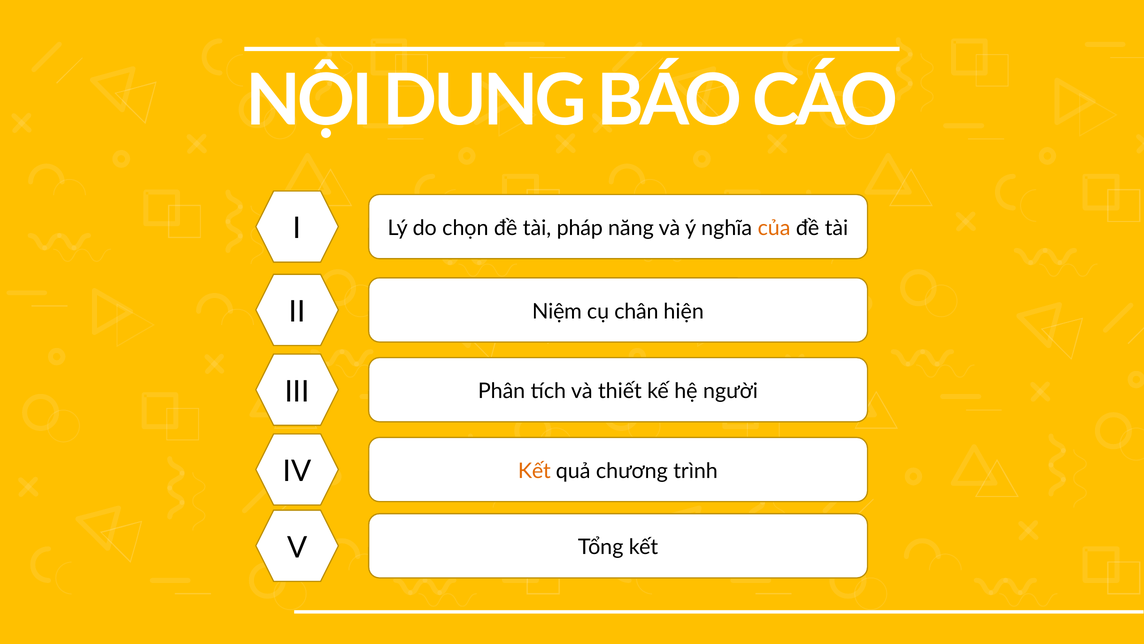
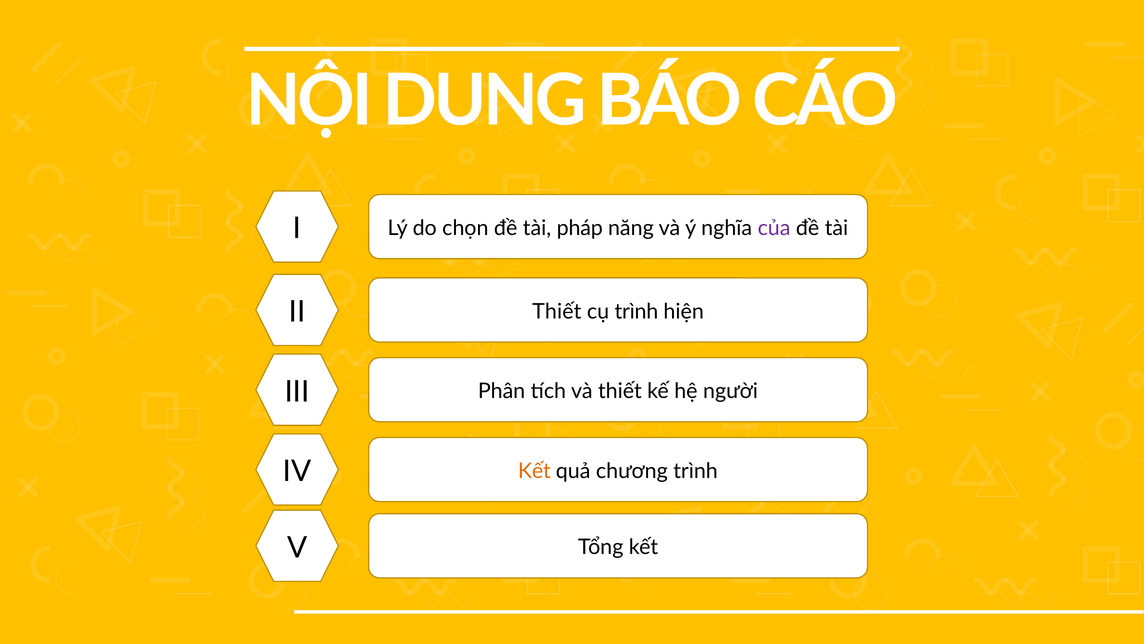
của colour: orange -> purple
II Niệm: Niệm -> Thiết
cụ chân: chân -> trình
